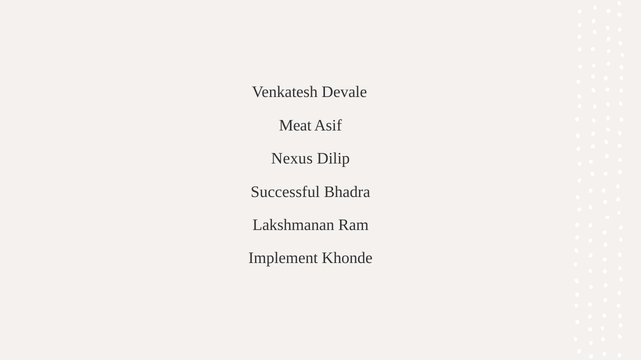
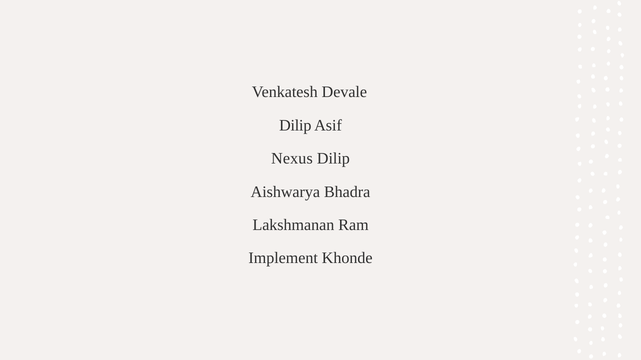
Meat at (295, 126): Meat -> Dilip
Successful: Successful -> Aishwarya
